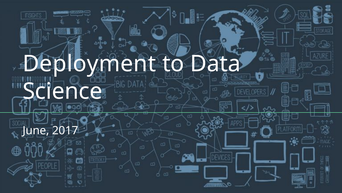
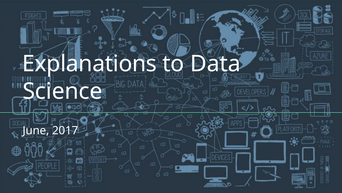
Deployment: Deployment -> Explanations
